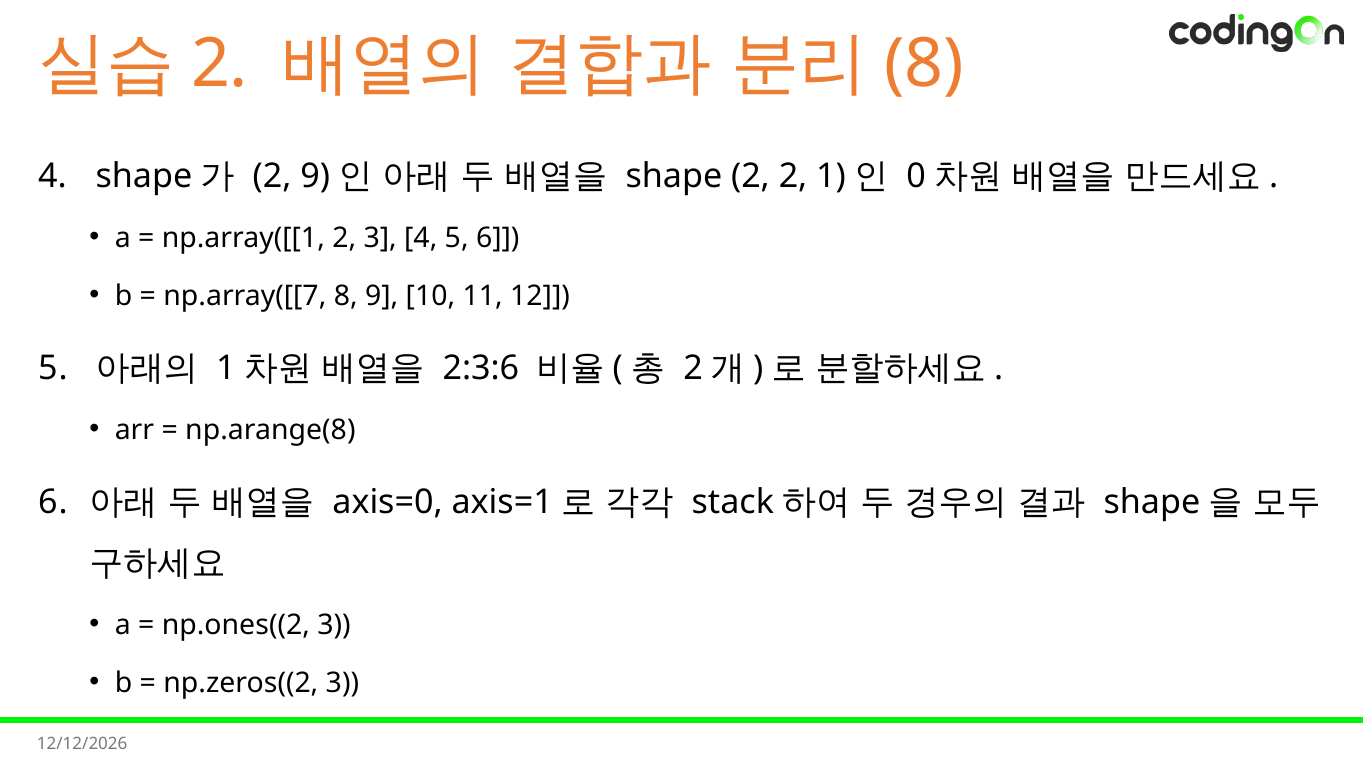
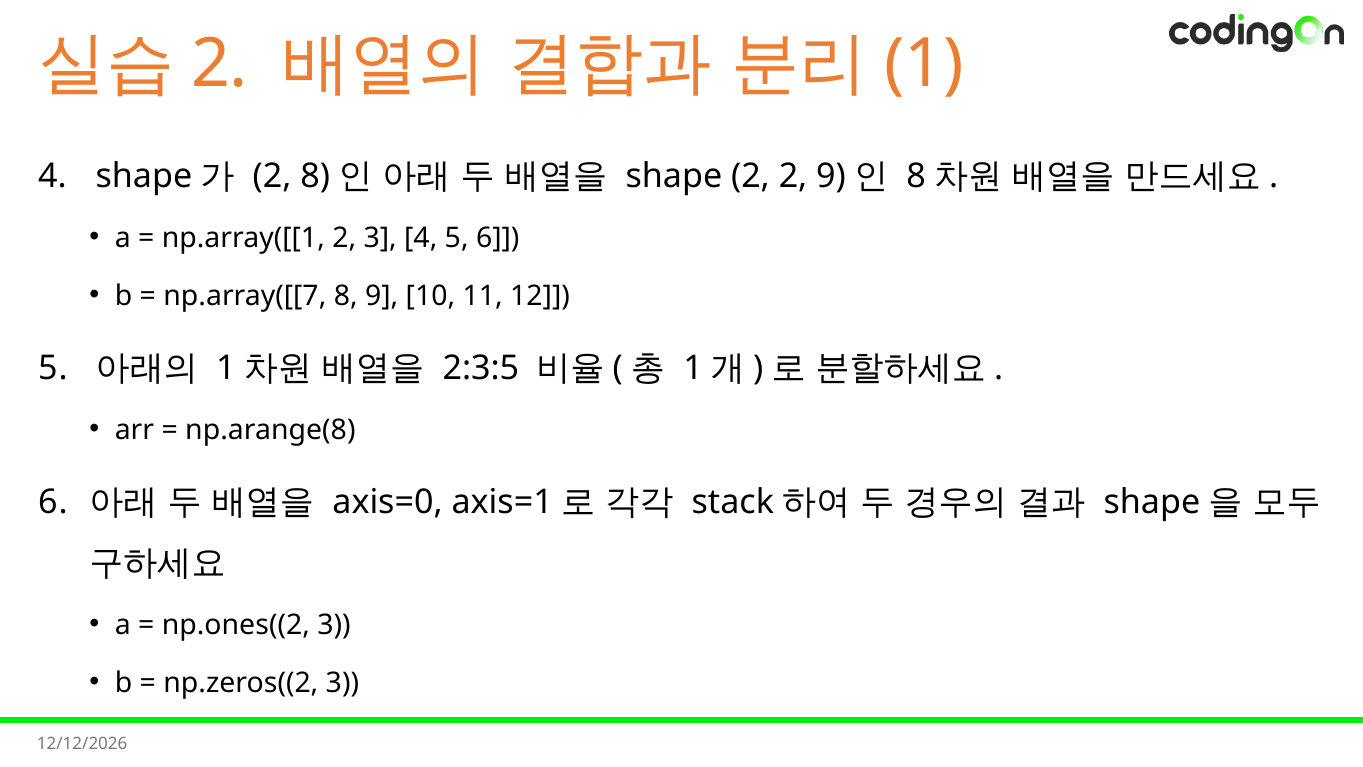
8 at (924, 64): 8 -> 1
2 9: 9 -> 8
2 1: 1 -> 9
0 at (916, 176): 0 -> 8
2:3:6: 2:3:6 -> 2:3:5
2 at (693, 368): 2 -> 1
